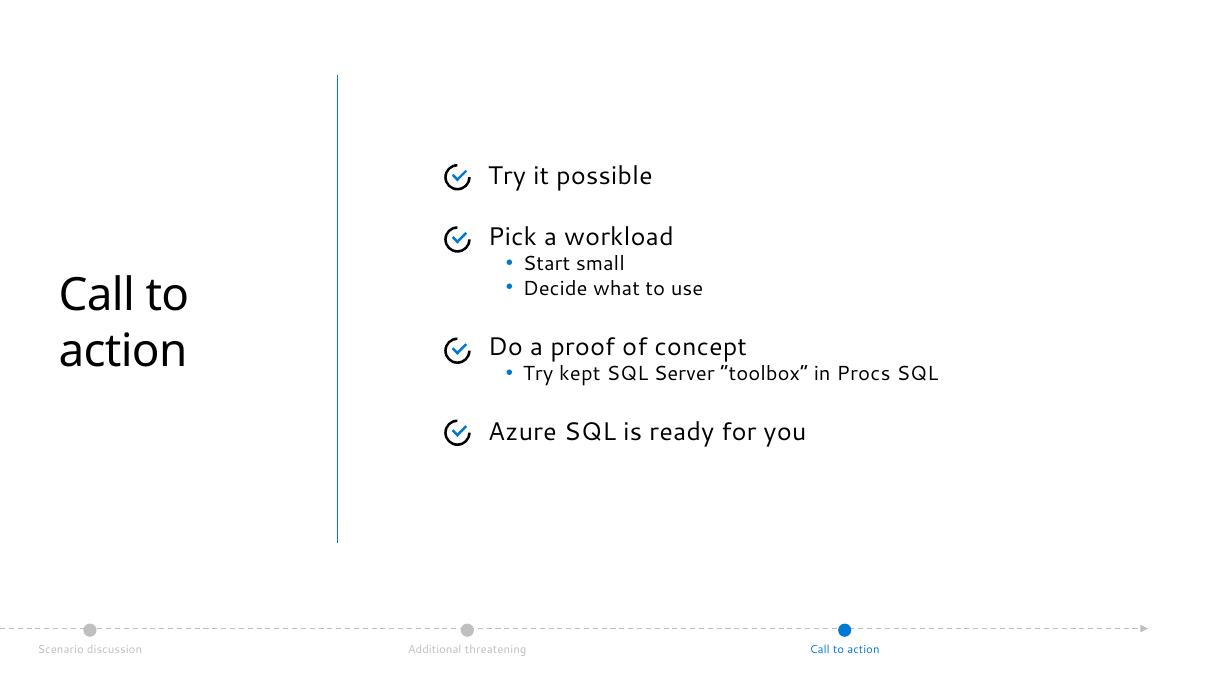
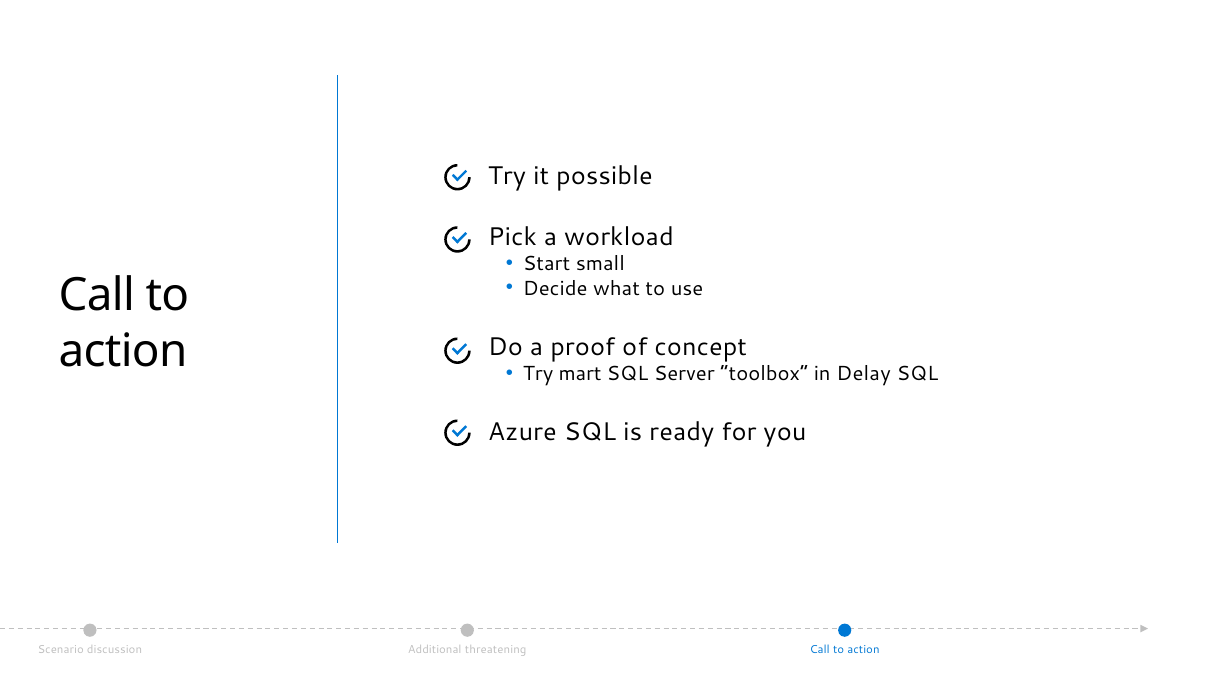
kept: kept -> mart
Procs: Procs -> Delay
